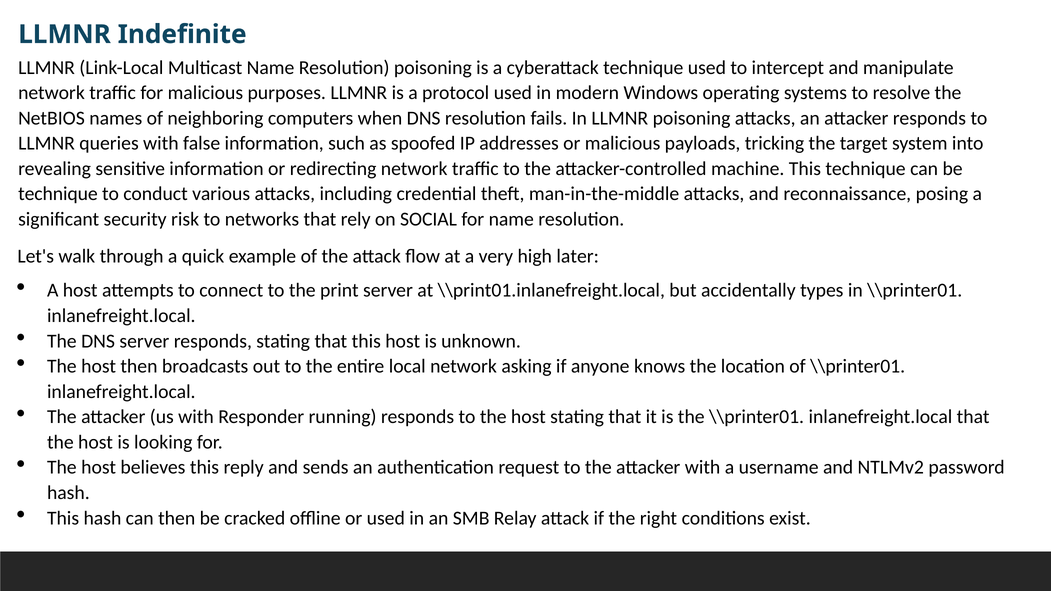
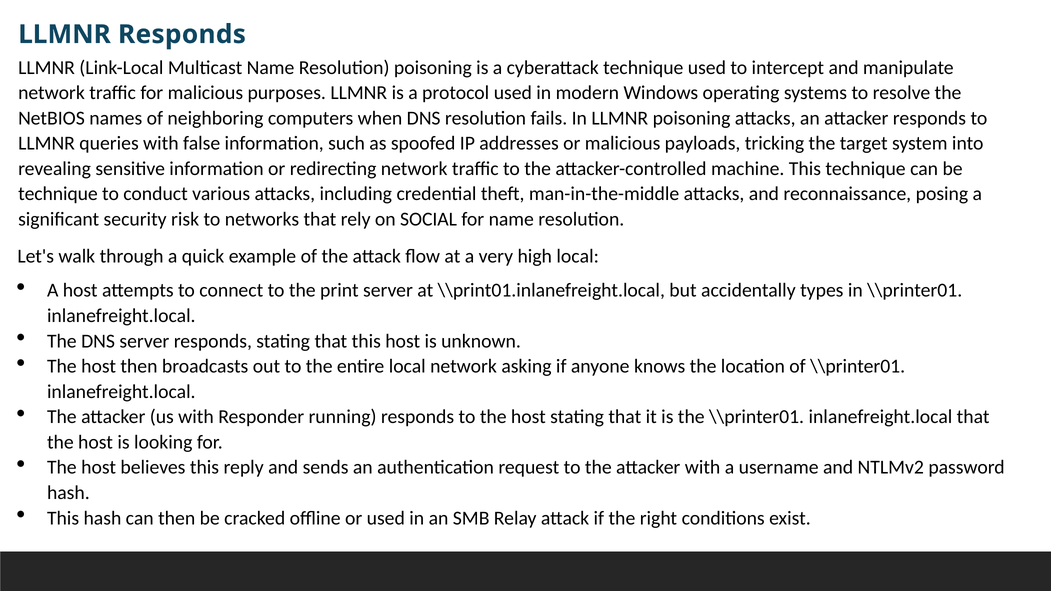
LLMNR Indefinite: Indefinite -> Responds
high later: later -> local
